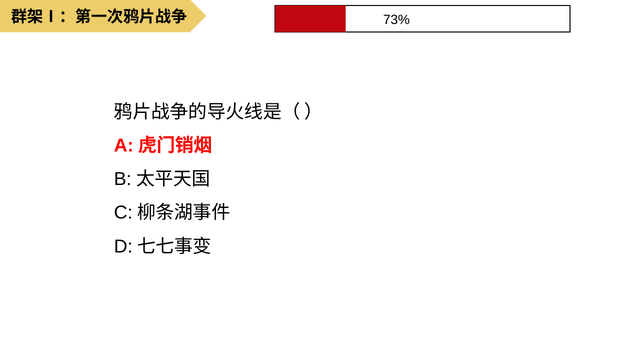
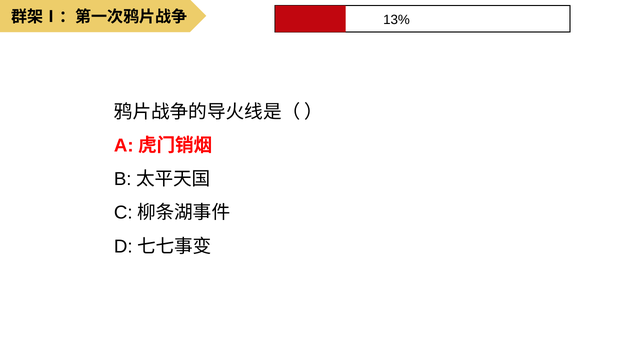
73%: 73% -> 13%
